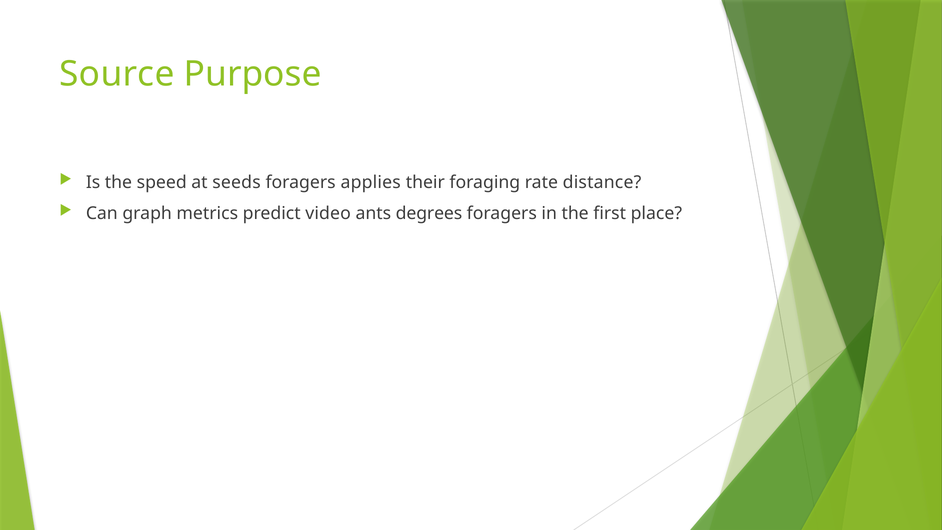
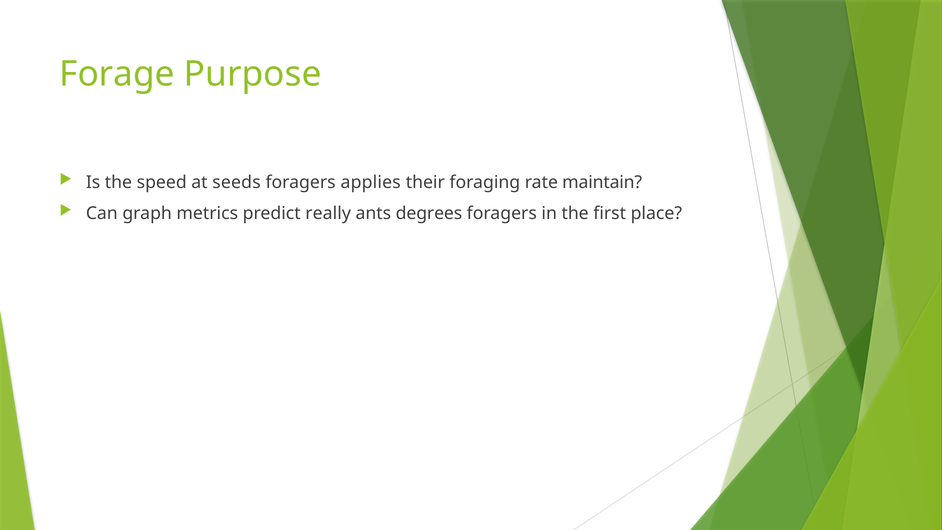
Source: Source -> Forage
distance: distance -> maintain
video: video -> really
